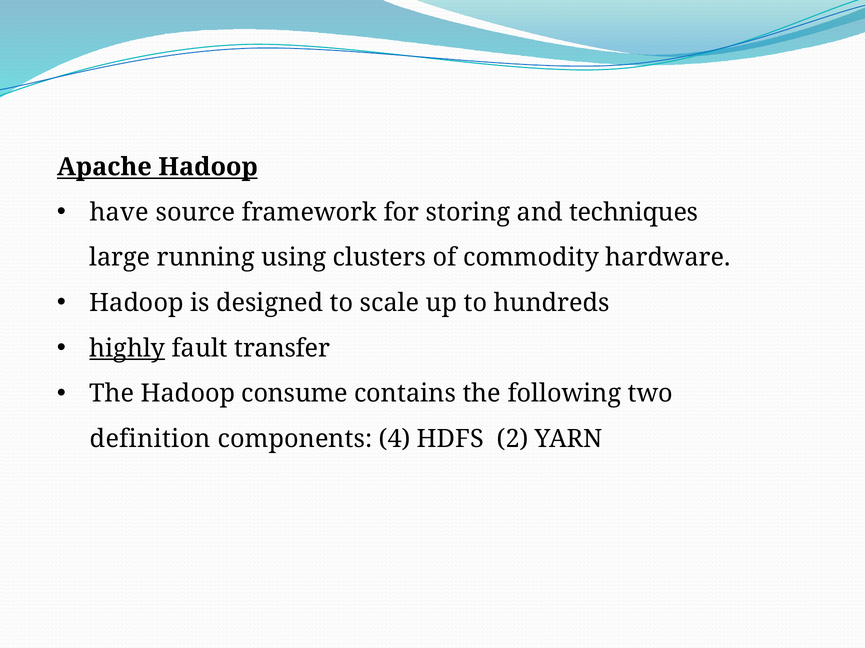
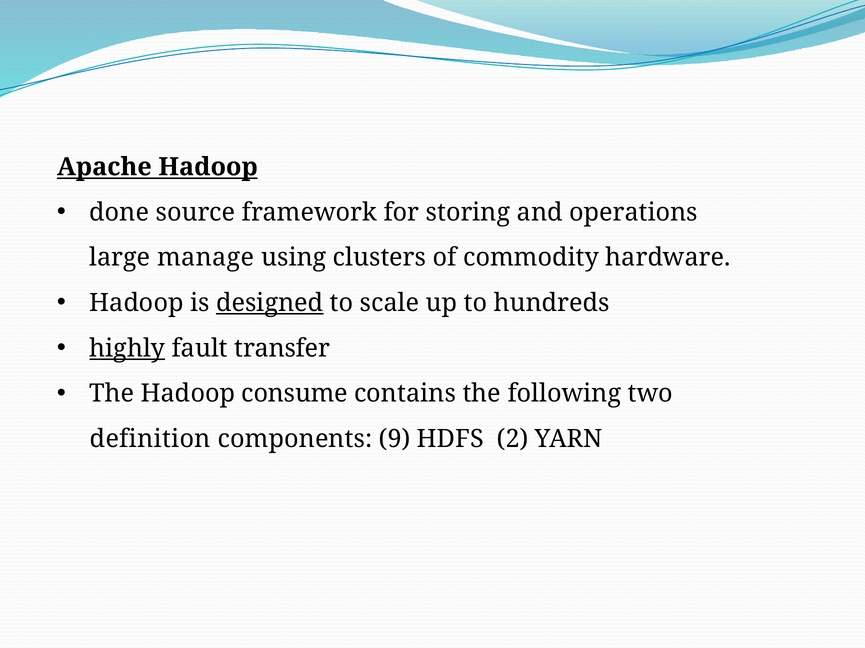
have: have -> done
techniques: techniques -> operations
running: running -> manage
designed underline: none -> present
4: 4 -> 9
